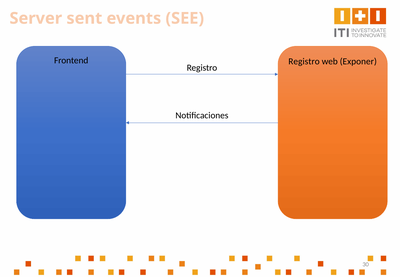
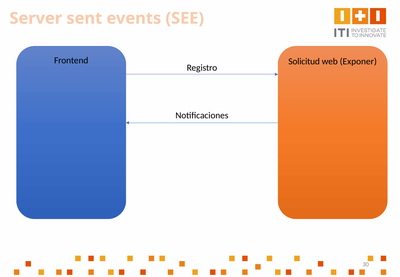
Frontend Registro: Registro -> Solicitud
